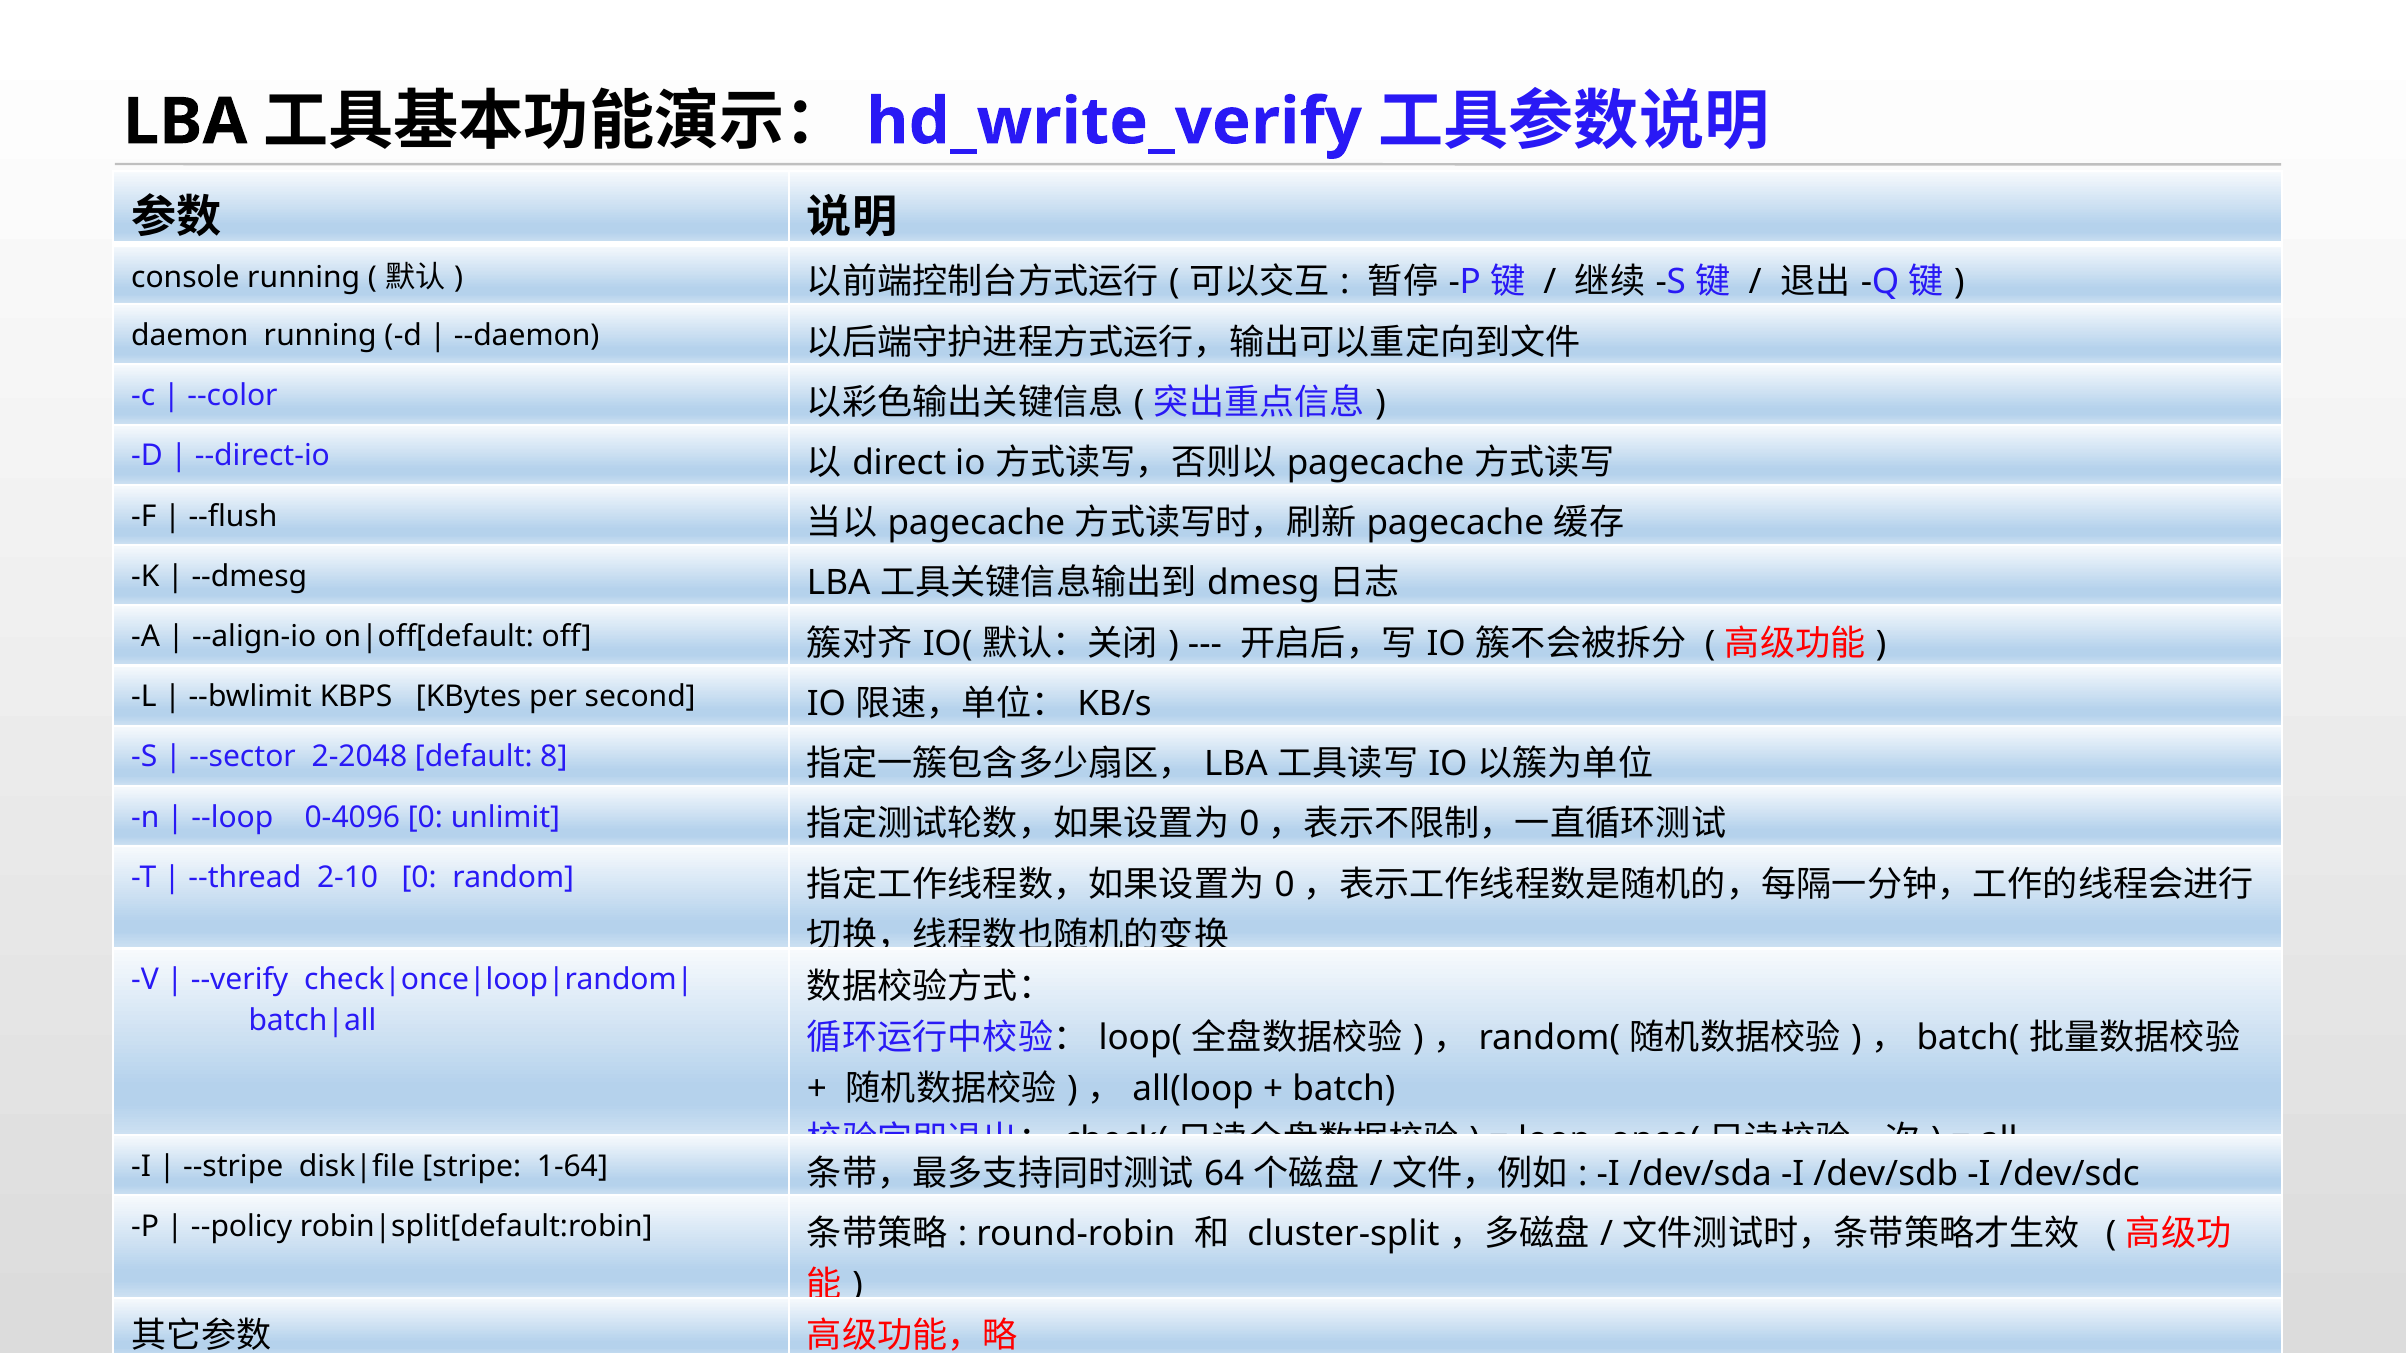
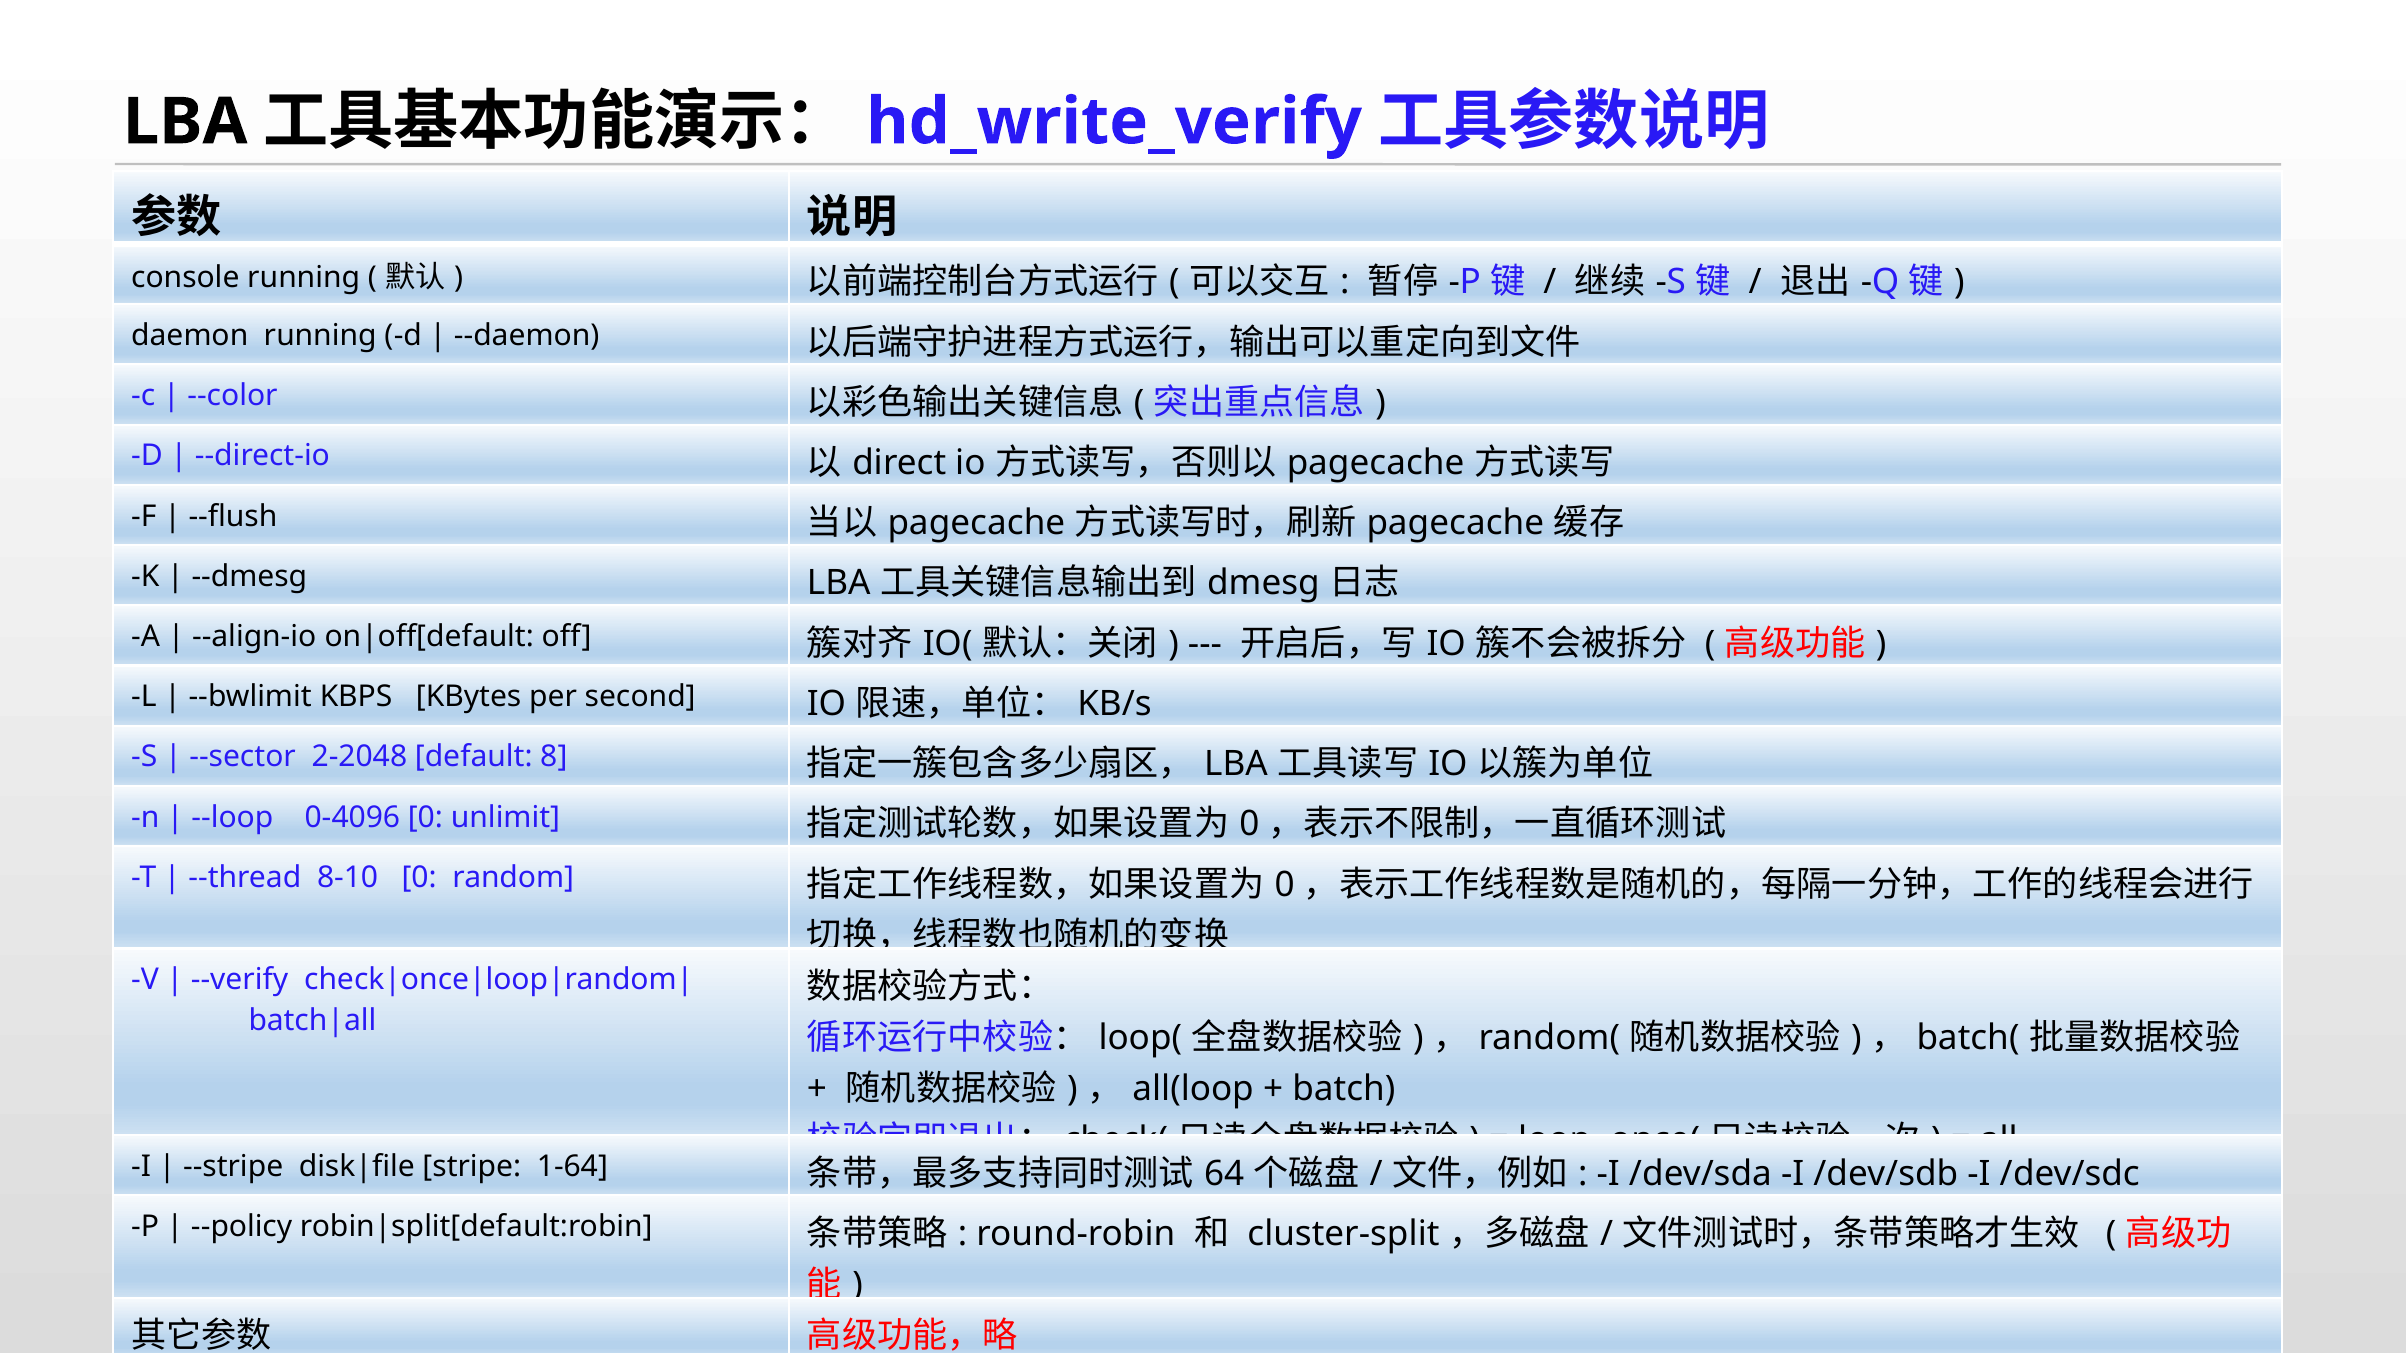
2-10: 2-10 -> 8-10
